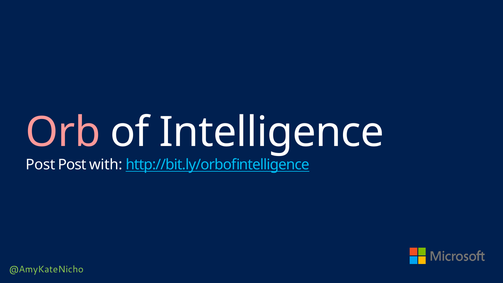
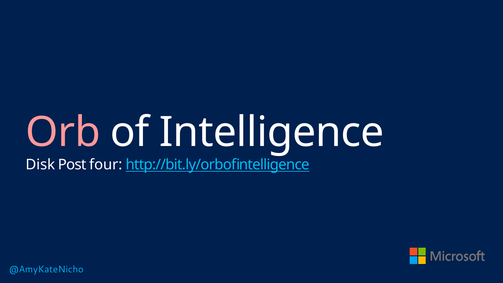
Post at (40, 165): Post -> Disk
with: with -> four
@AmyKateNicho colour: light green -> light blue
